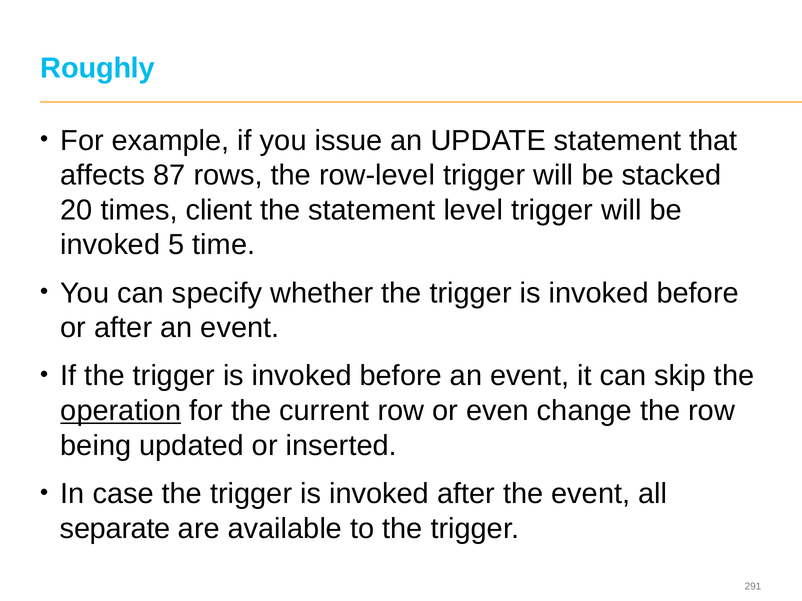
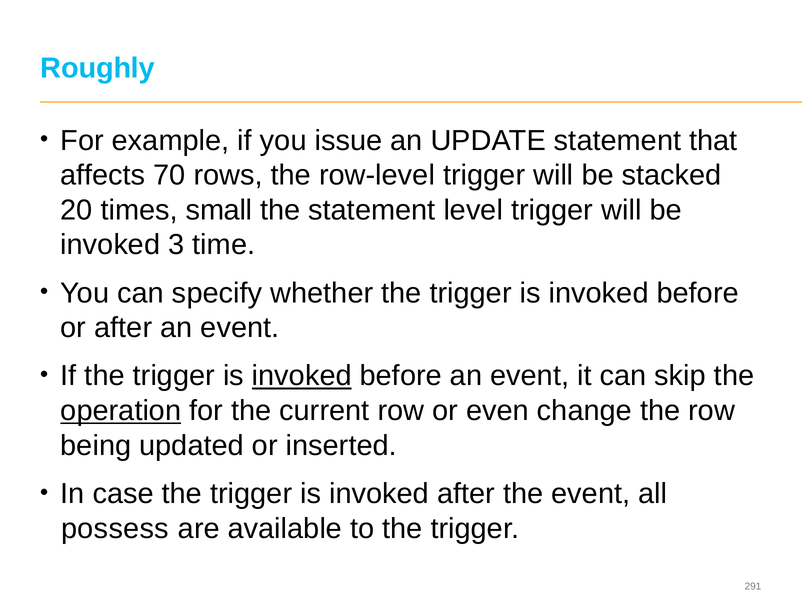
87: 87 -> 70
client: client -> small
5: 5 -> 3
invoked at (302, 376) underline: none -> present
separate: separate -> possess
